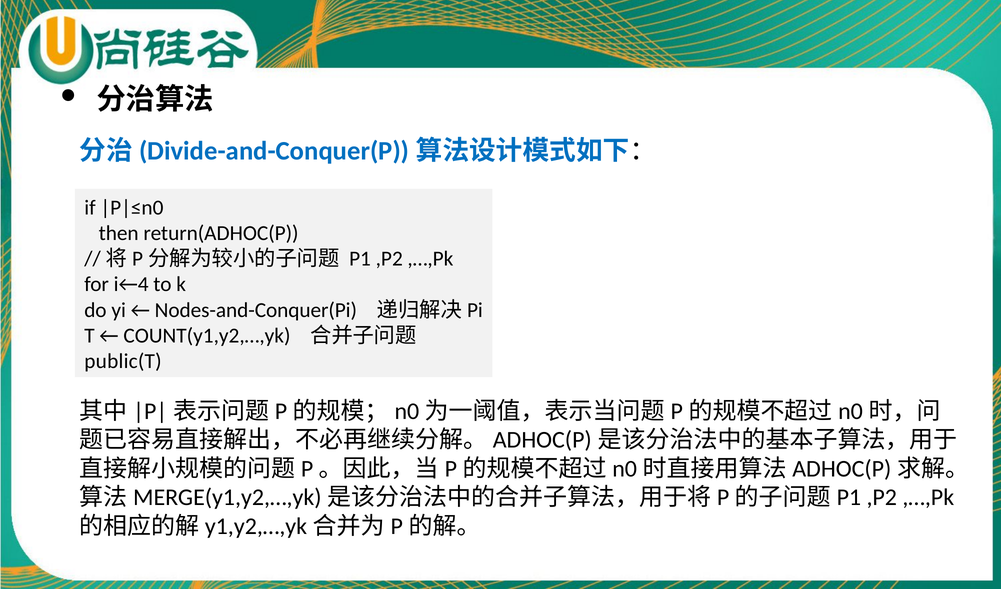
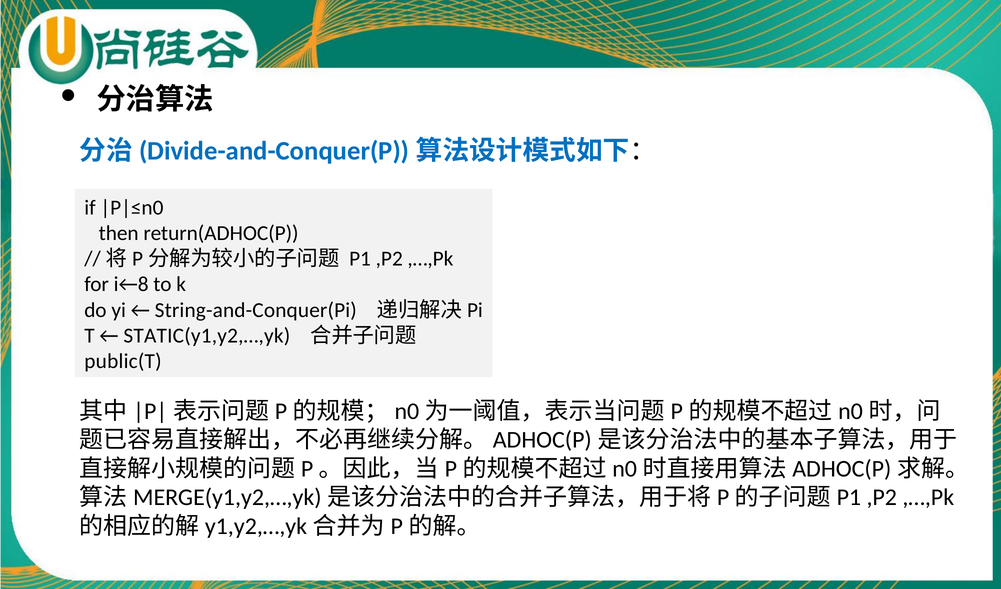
i←4: i←4 -> i←8
Nodes-and-Conquer(Pi: Nodes-and-Conquer(Pi -> String-and-Conquer(Pi
COUNT(y1,y2,…,yk: COUNT(y1,y2,…,yk -> STATIC(y1,y2,…,yk
